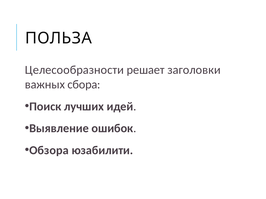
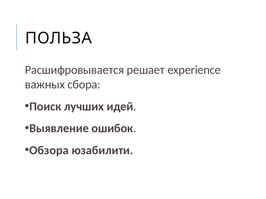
Целесообразности: Целесообразности -> Расшифровывается
заголовки: заголовки -> experience
